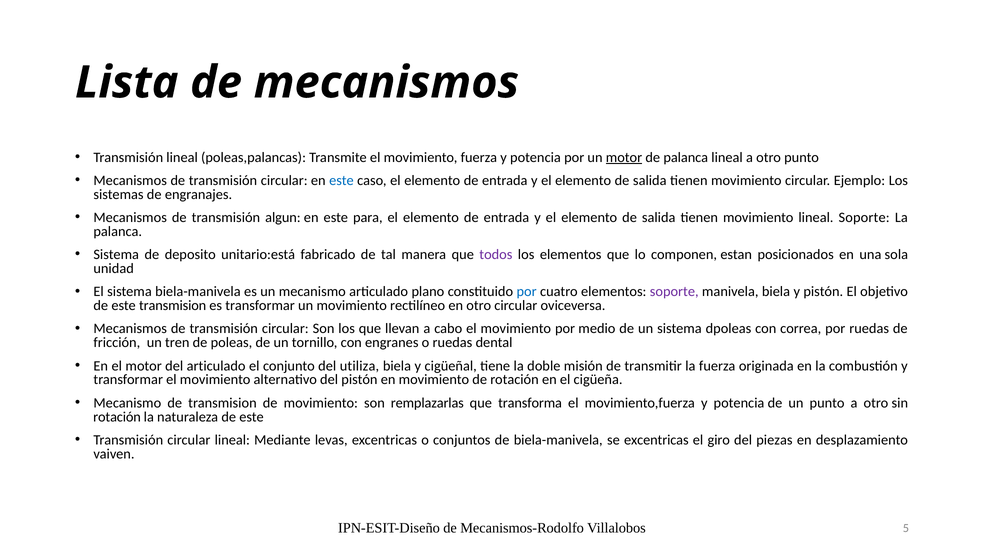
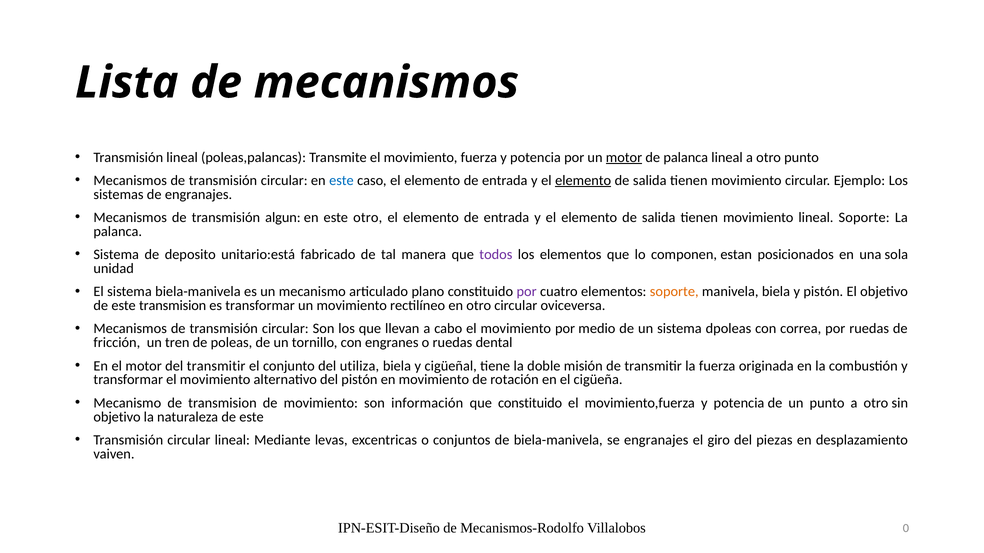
elemento at (583, 181) underline: none -> present
este para: para -> otro
por at (527, 292) colour: blue -> purple
soporte at (674, 292) colour: purple -> orange
del articulado: articulado -> transmitir
remplazarlas: remplazarlas -> información
que transforma: transforma -> constituido
rotación at (117, 417): rotación -> objetivo
se excentricas: excentricas -> engranajes
5: 5 -> 0
